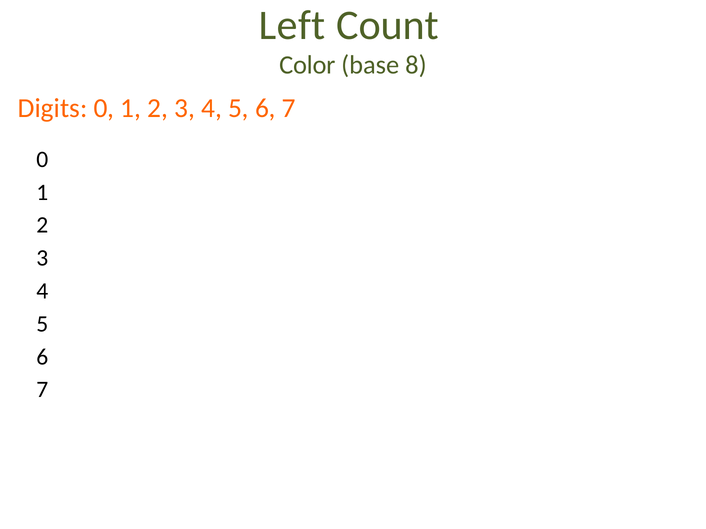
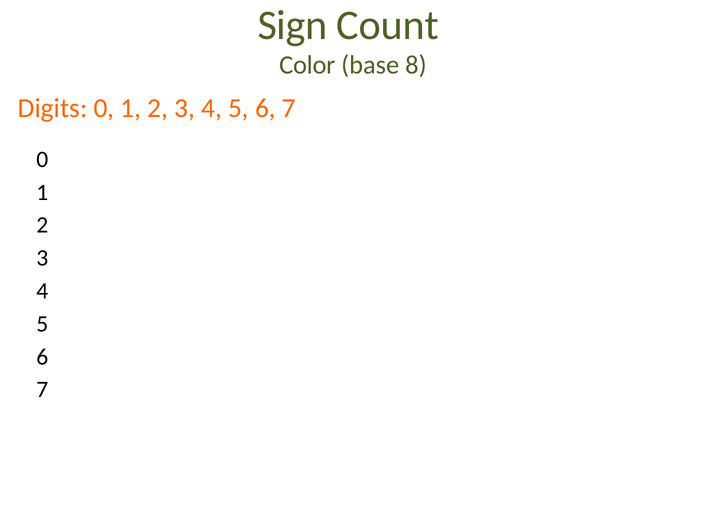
Left: Left -> Sign
